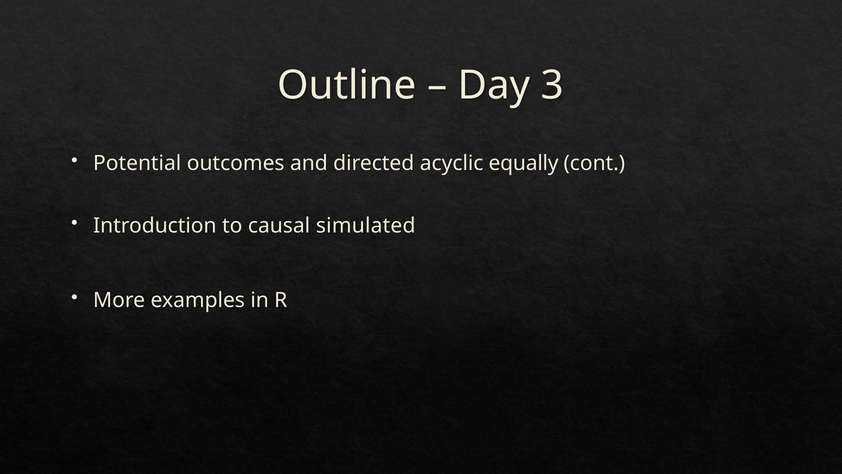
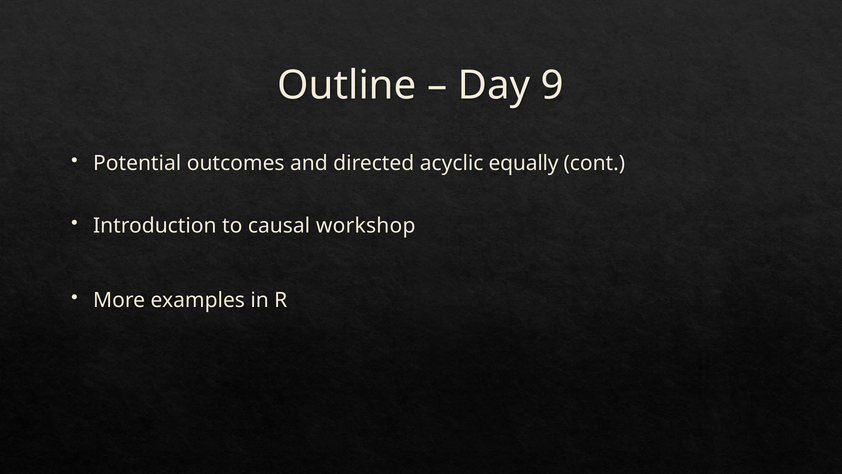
3: 3 -> 9
simulated: simulated -> workshop
